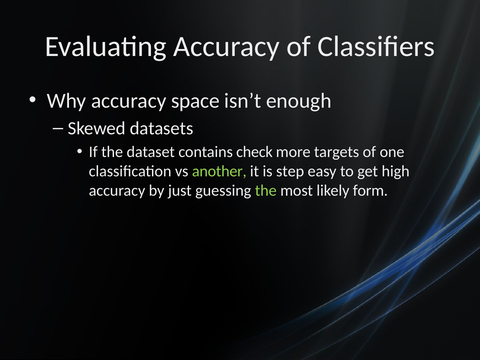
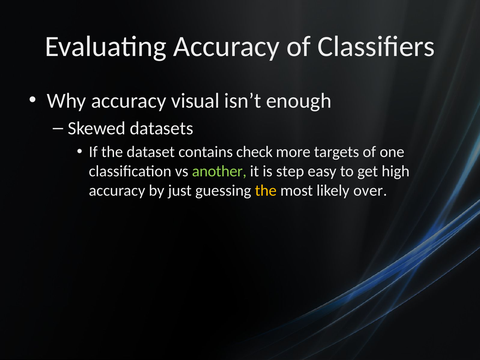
space: space -> visual
the at (266, 190) colour: light green -> yellow
form: form -> over
